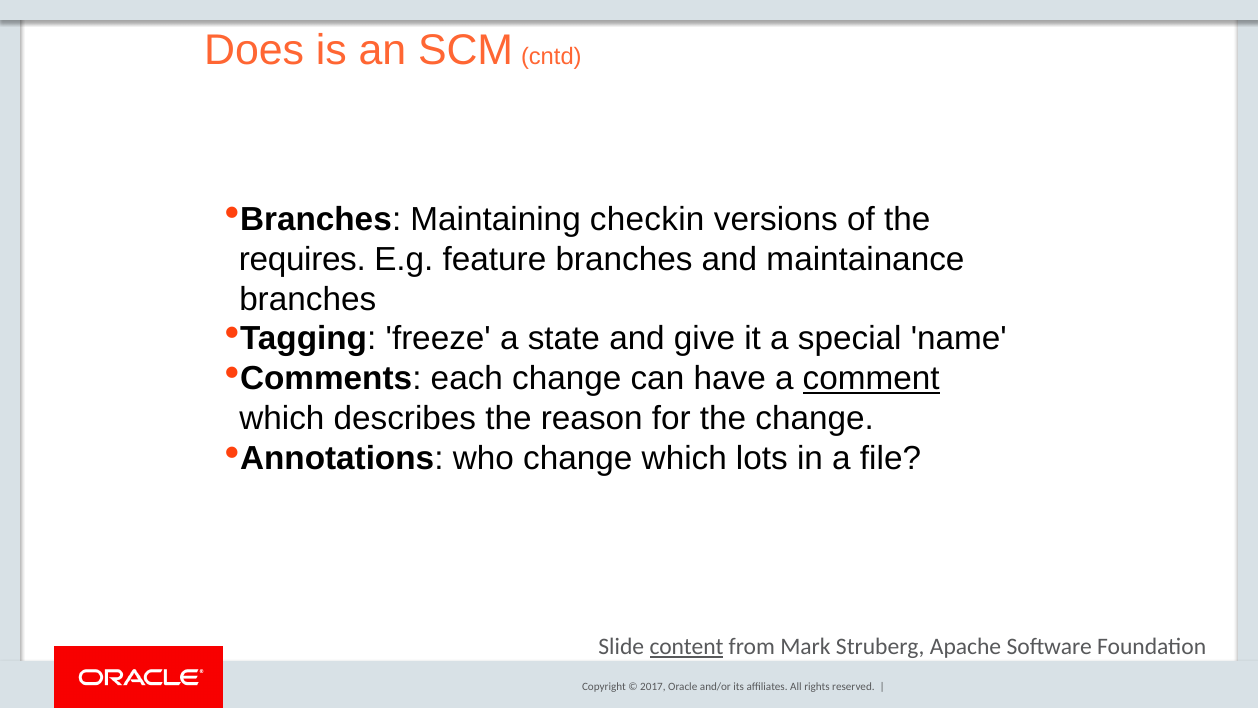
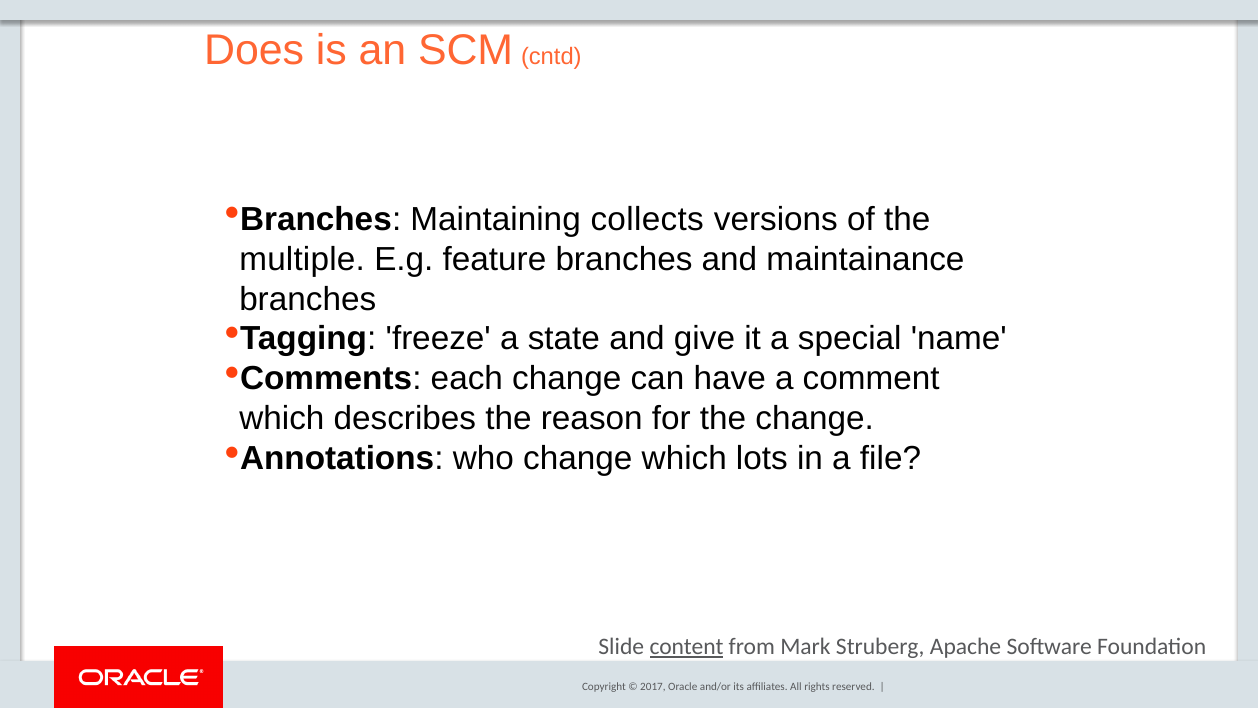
checkin: checkin -> collects
requires: requires -> multiple
comment underline: present -> none
